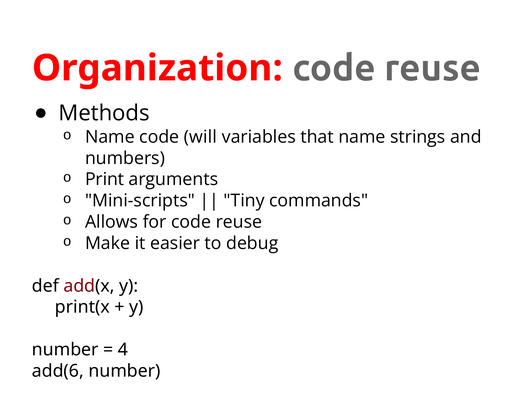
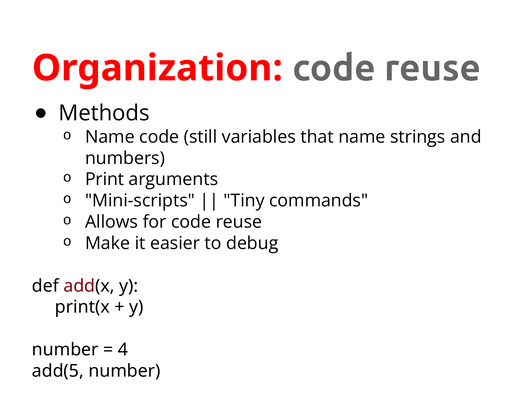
will: will -> still
add(6: add(6 -> add(5
